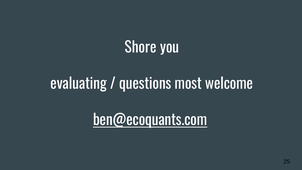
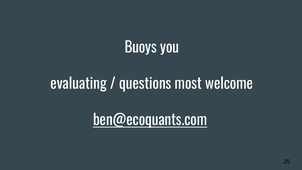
Shore: Shore -> Buoys
